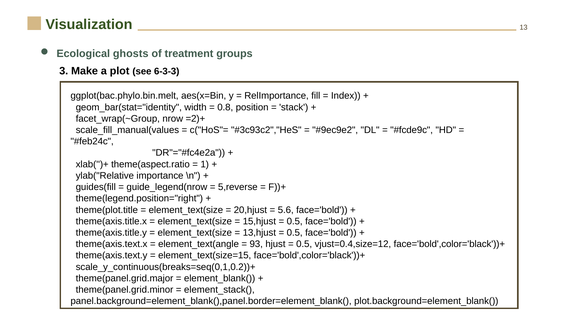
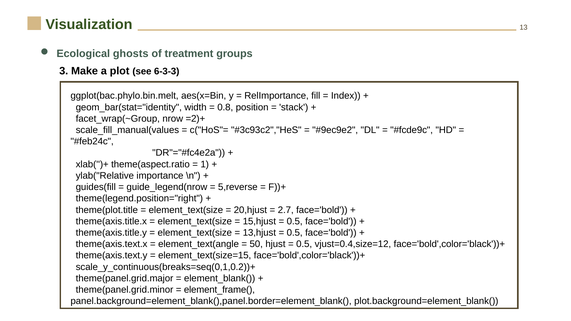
5.6: 5.6 -> 2.7
93: 93 -> 50
element_stack(: element_stack( -> element_frame(
